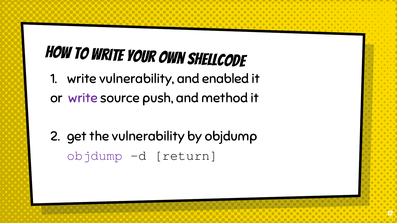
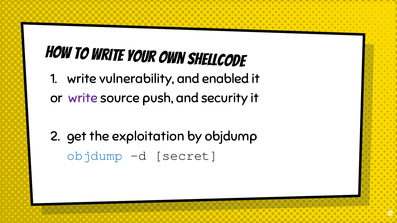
method: method -> security
the vulnerability: vulnerability -> exploitation
objdump at (95, 156) colour: purple -> blue
return: return -> secret
